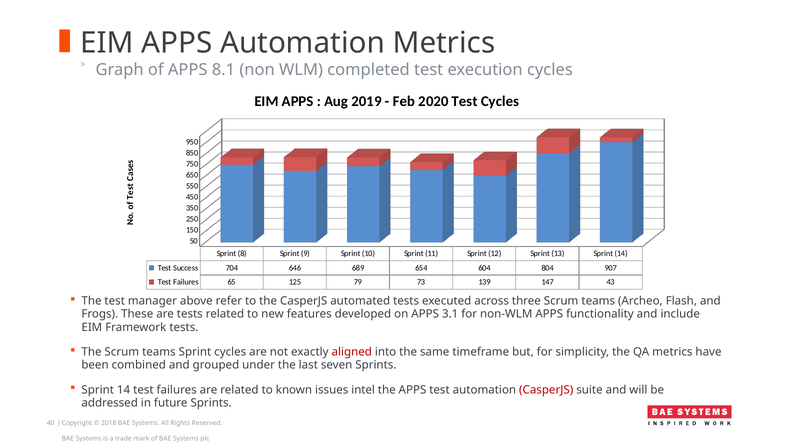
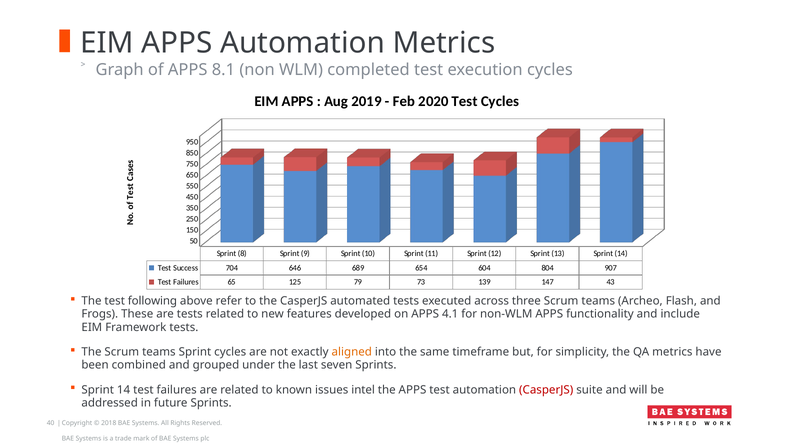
manager: manager -> following
3.1: 3.1 -> 4.1
aligned colour: red -> orange
